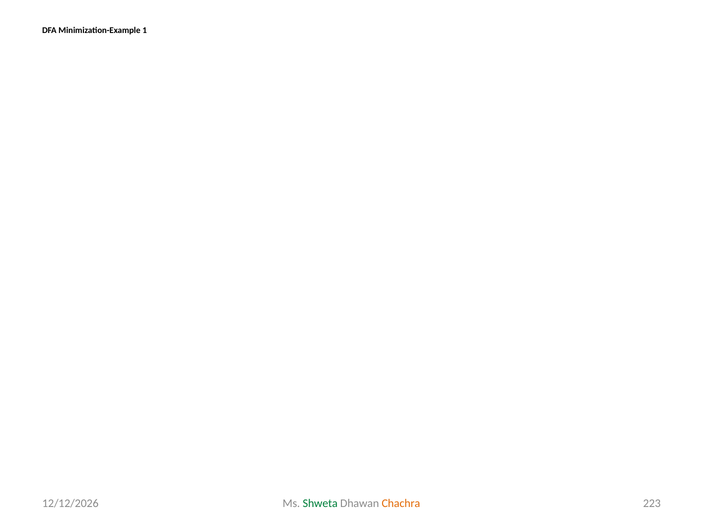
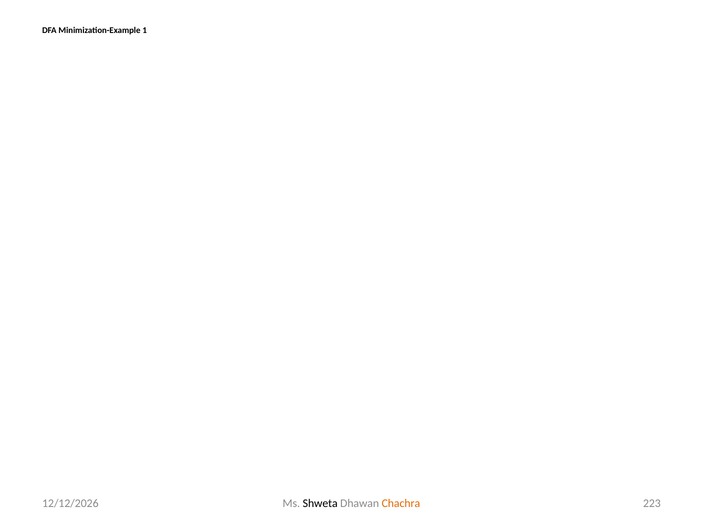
Shweta colour: green -> black
